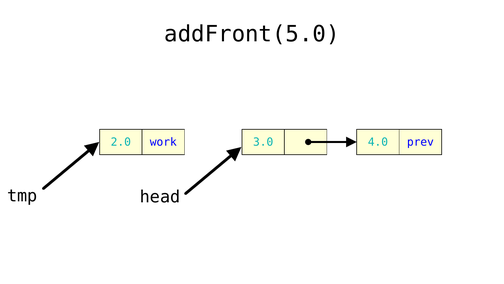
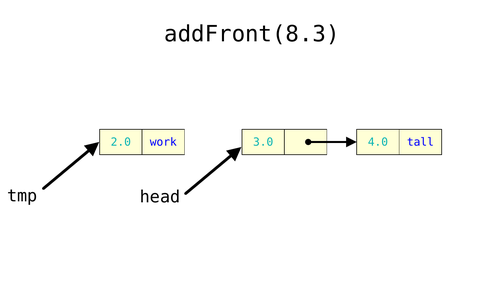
addFront(5.0: addFront(5.0 -> addFront(8.3
prev: prev -> tall
